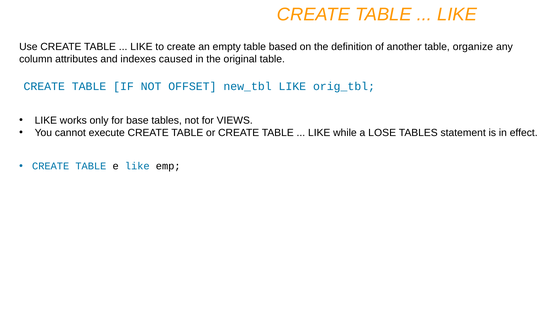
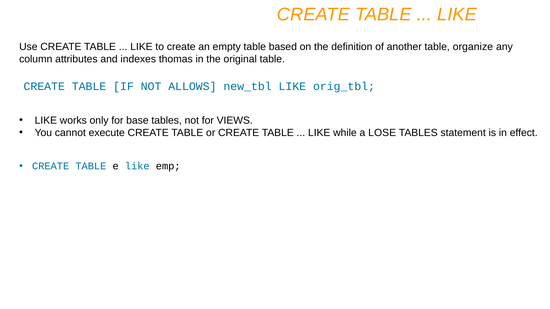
caused: caused -> thomas
OFFSET: OFFSET -> ALLOWS
